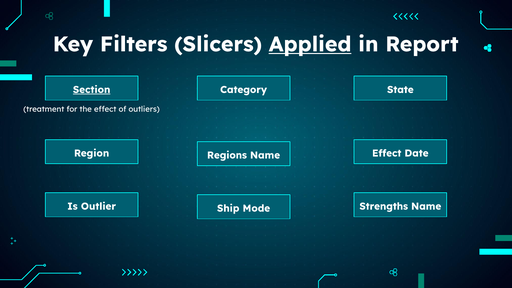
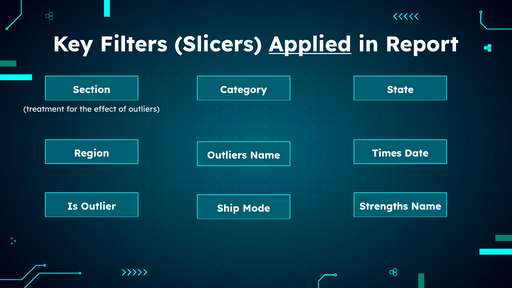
Section underline: present -> none
Effect at (387, 153): Effect -> Times
Regions at (227, 155): Regions -> Outliers
